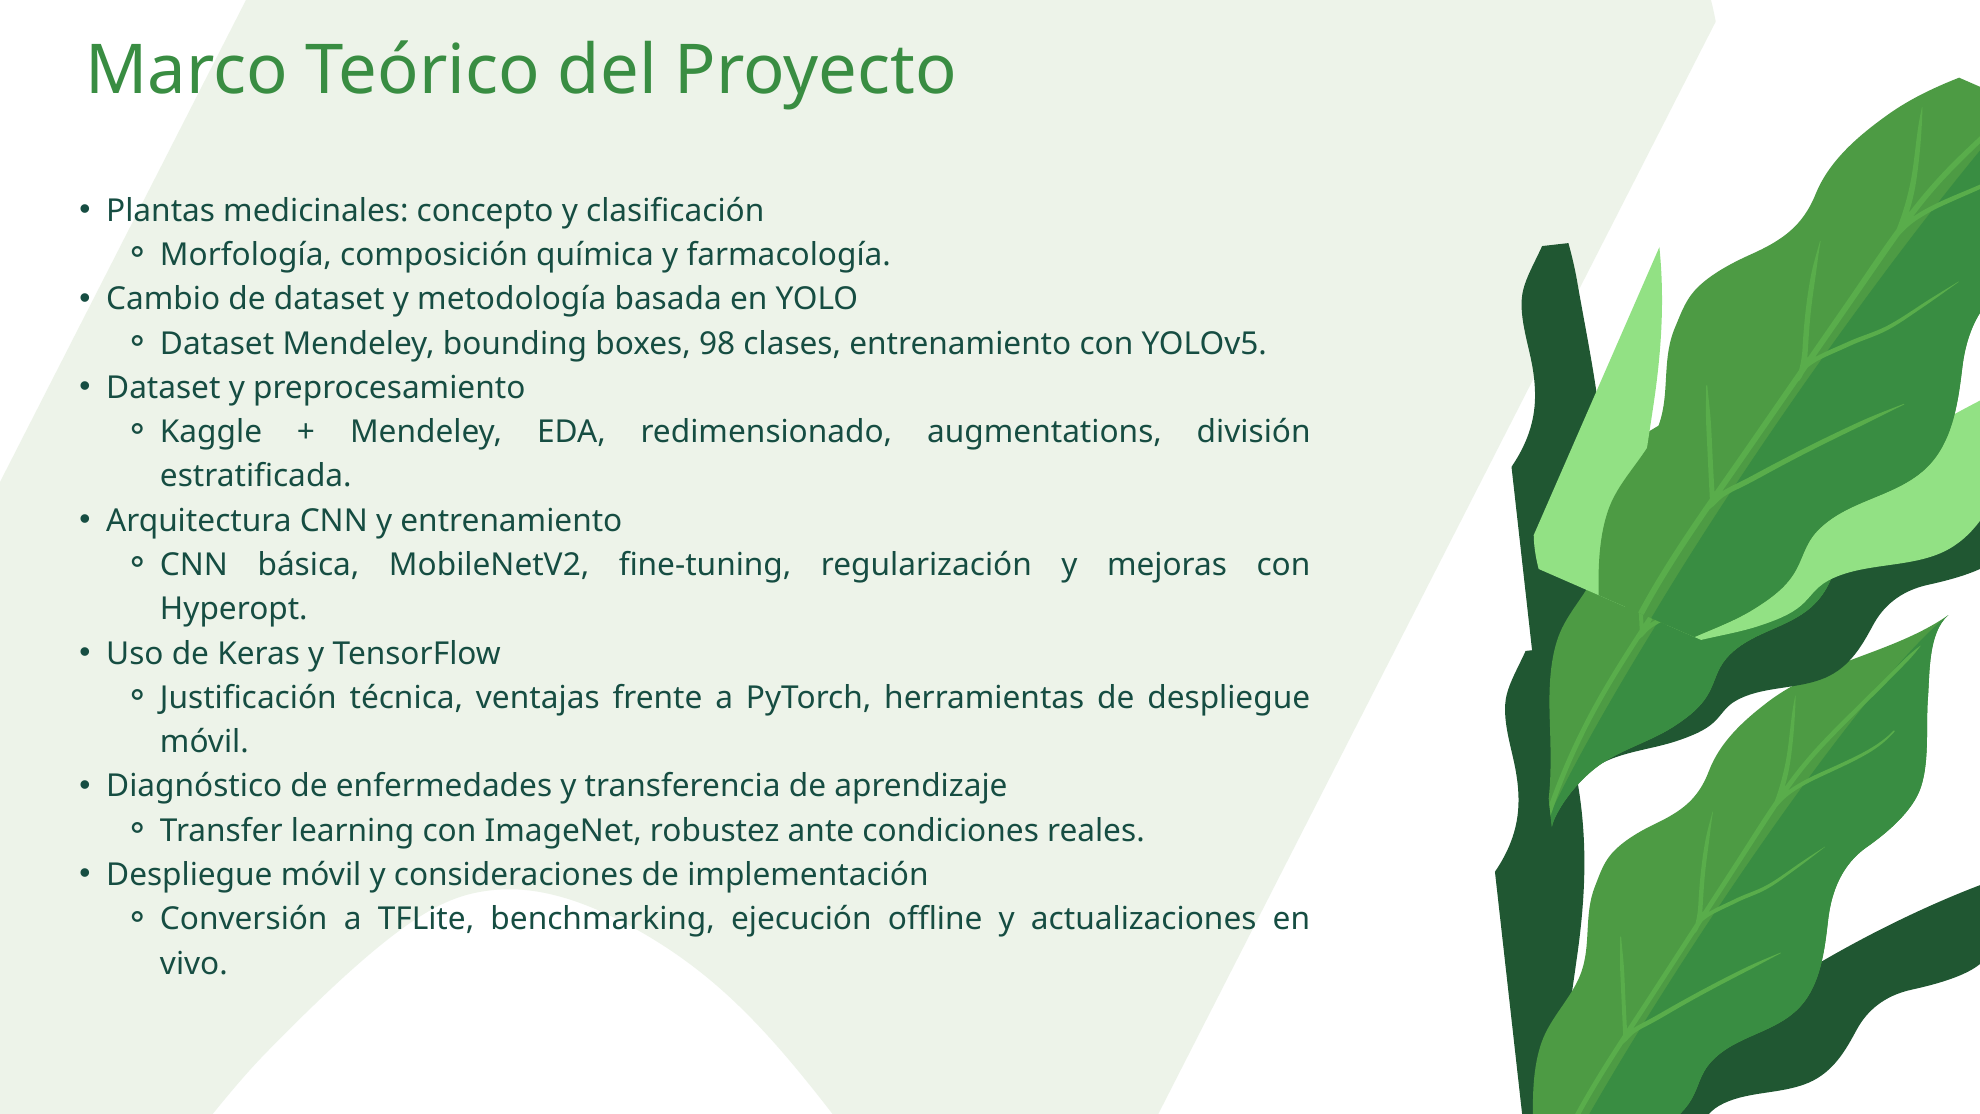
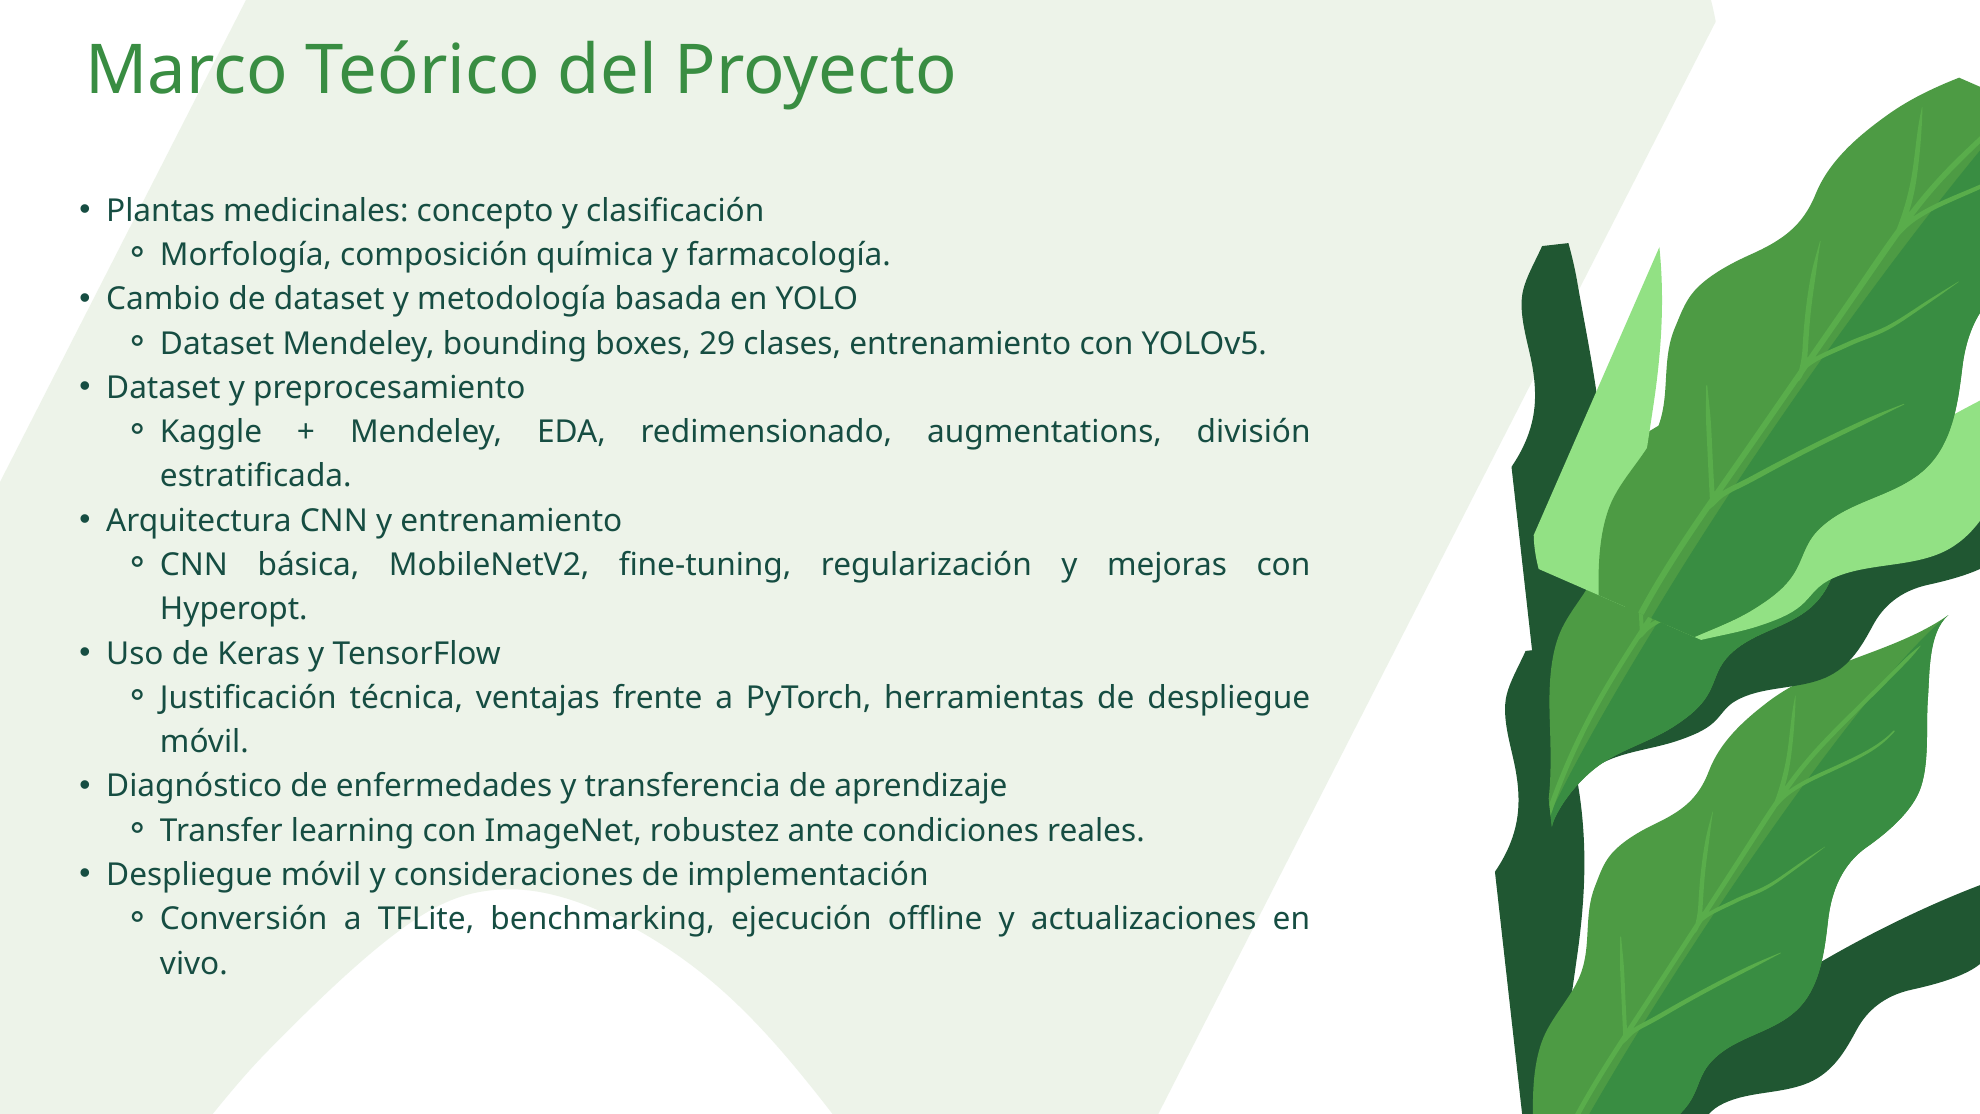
98: 98 -> 29
